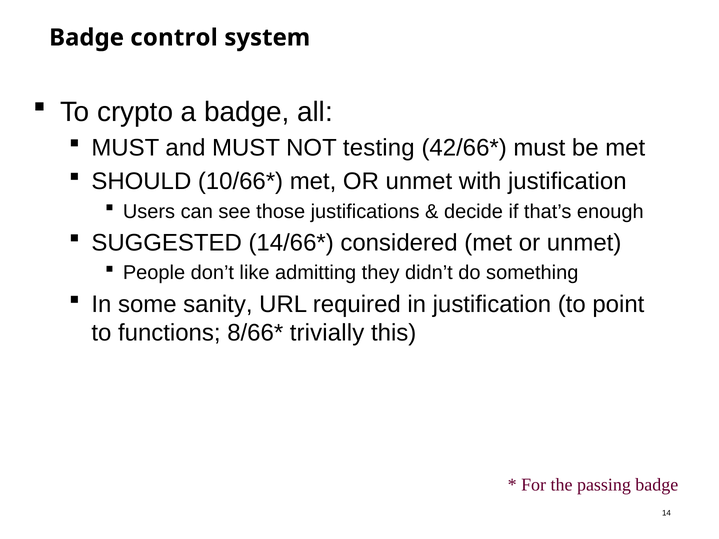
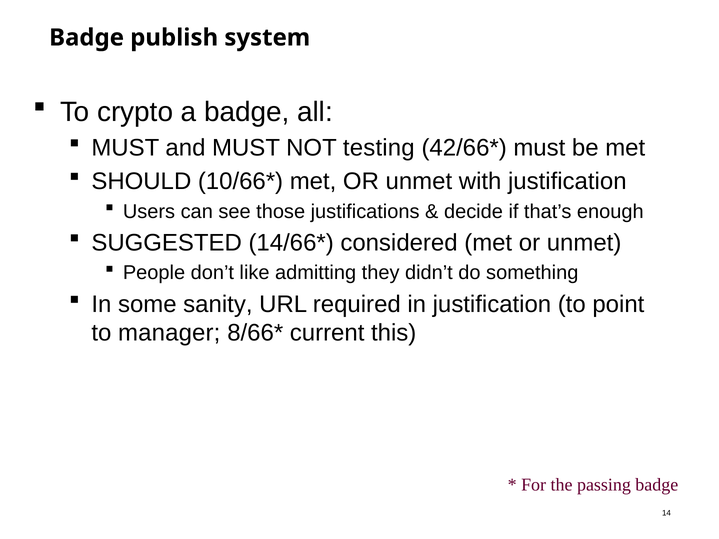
control: control -> publish
functions: functions -> manager
trivially: trivially -> current
